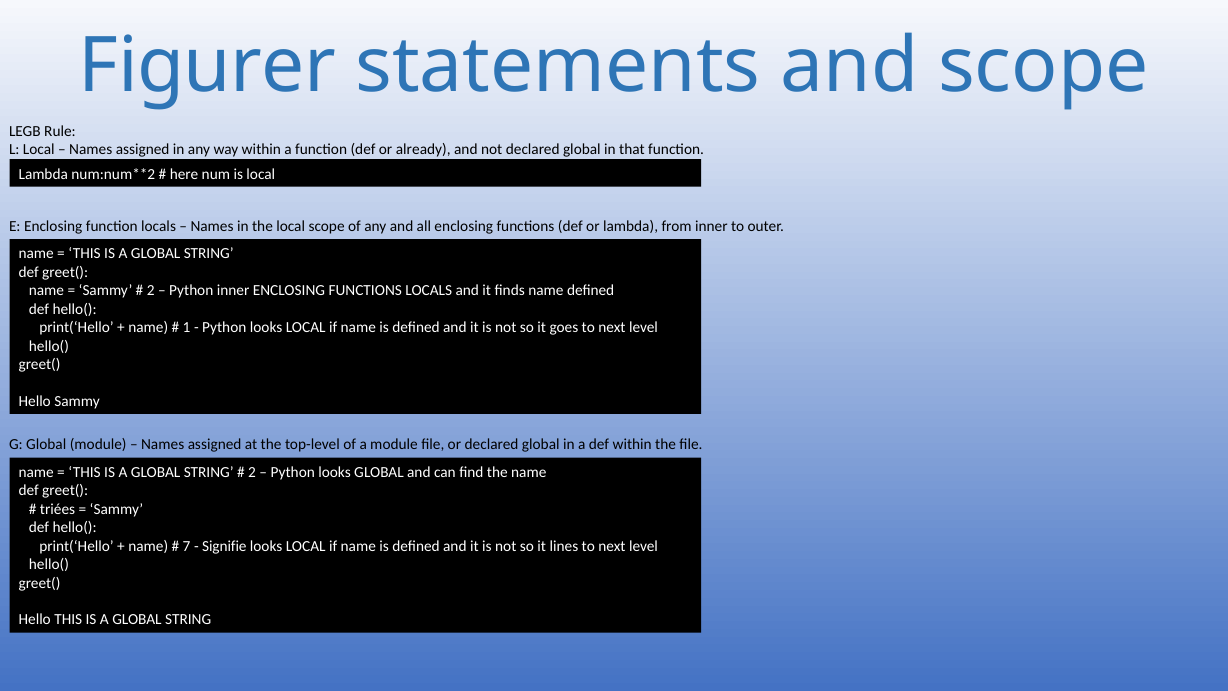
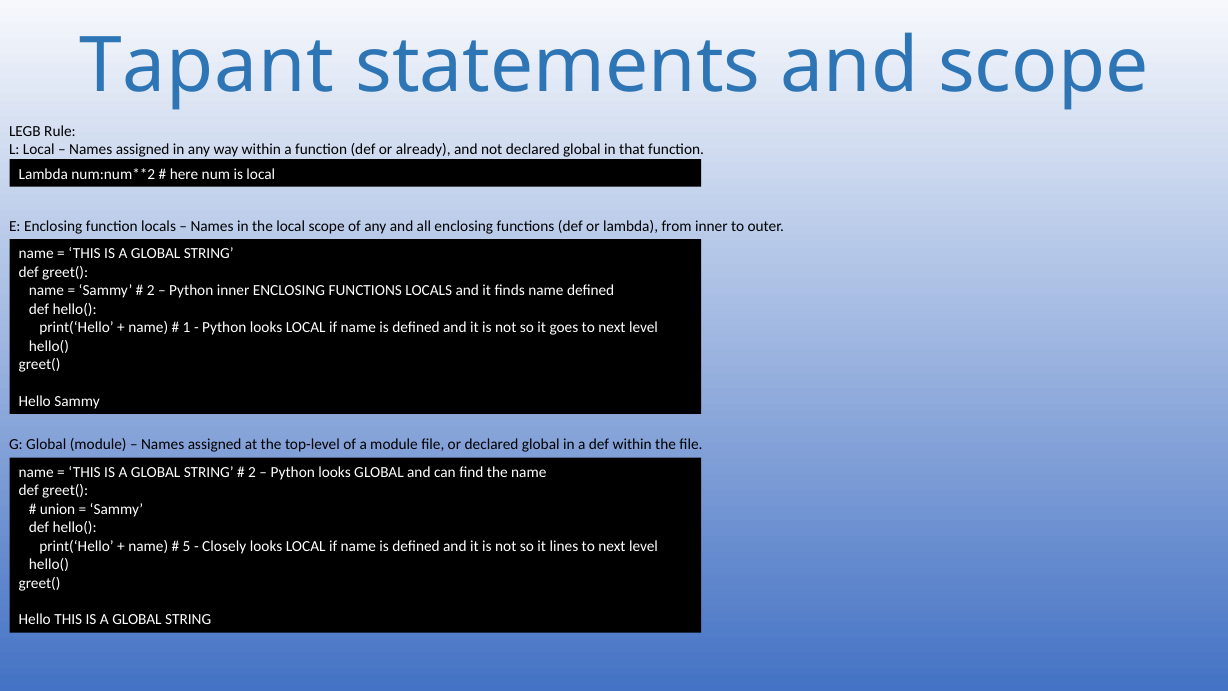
Figurer: Figurer -> Tapant
triées: triées -> union
7: 7 -> 5
Signifie: Signifie -> Closely
